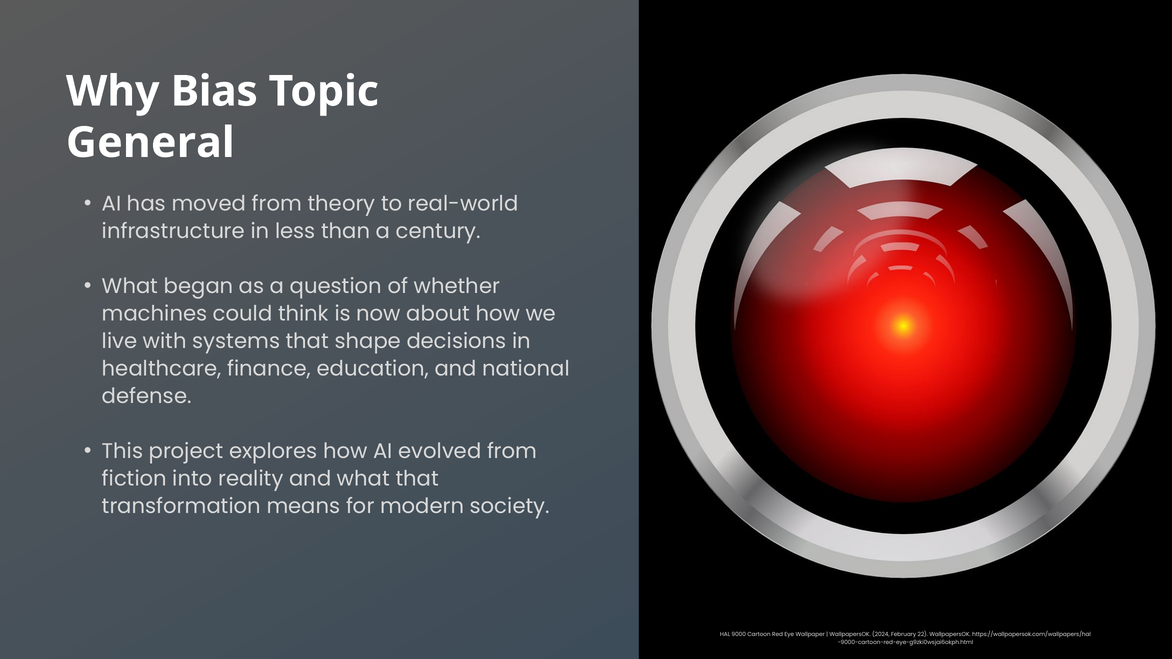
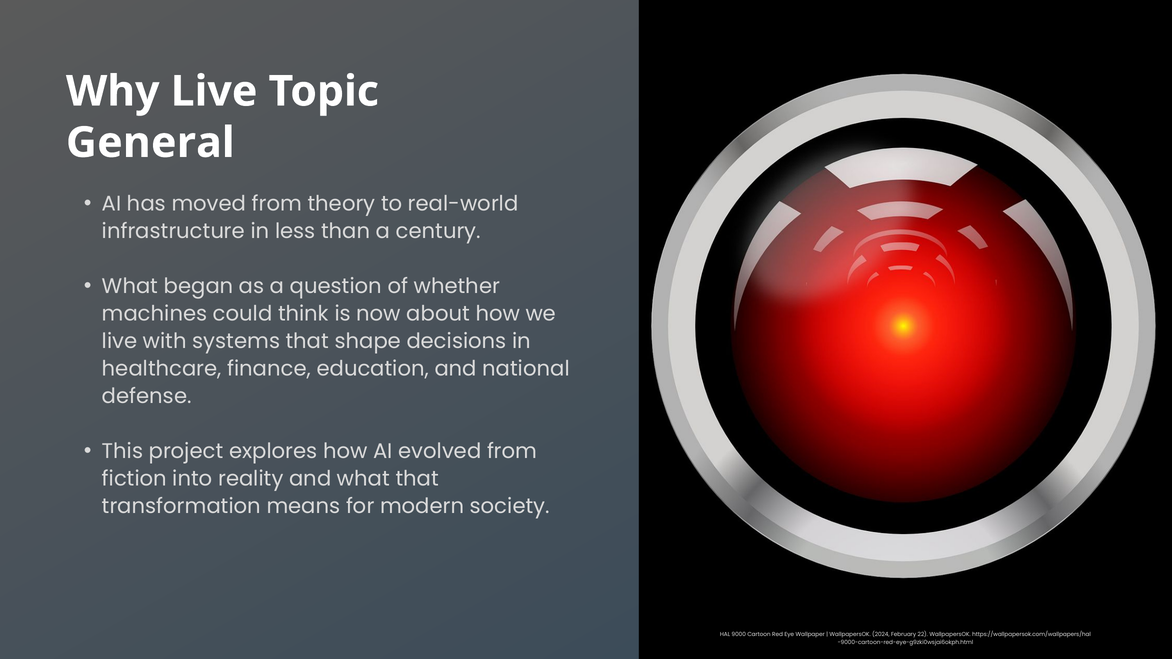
Why Bias: Bias -> Live
